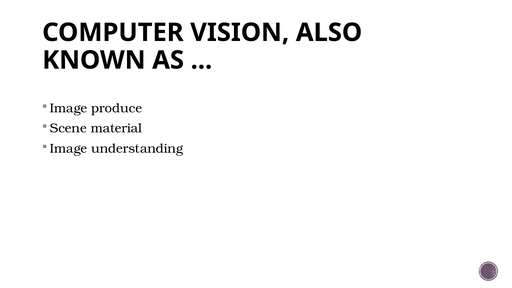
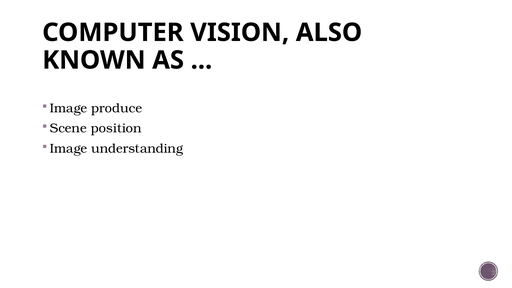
material: material -> position
